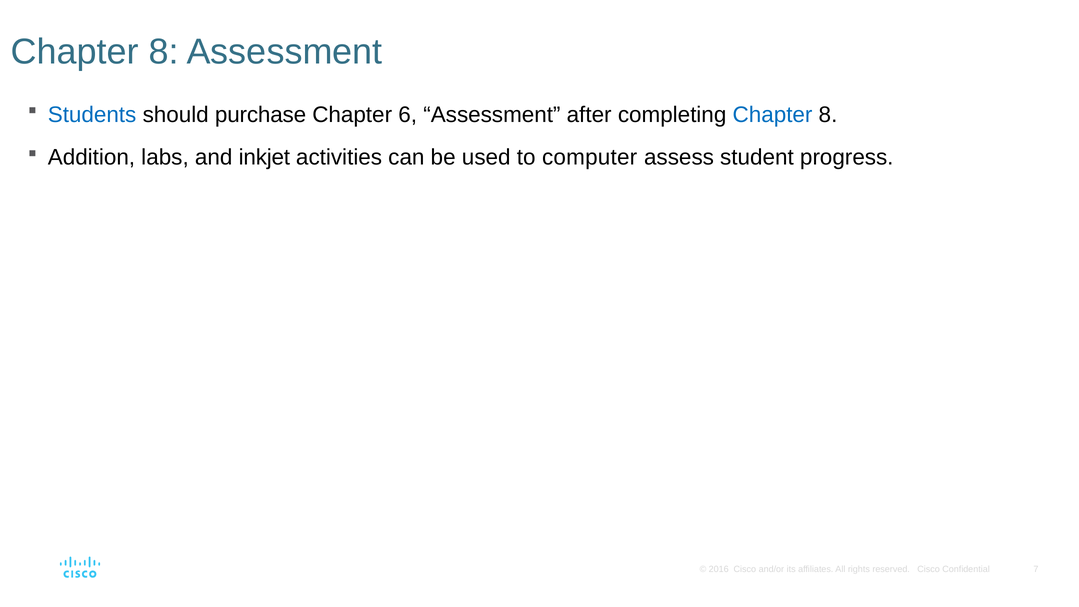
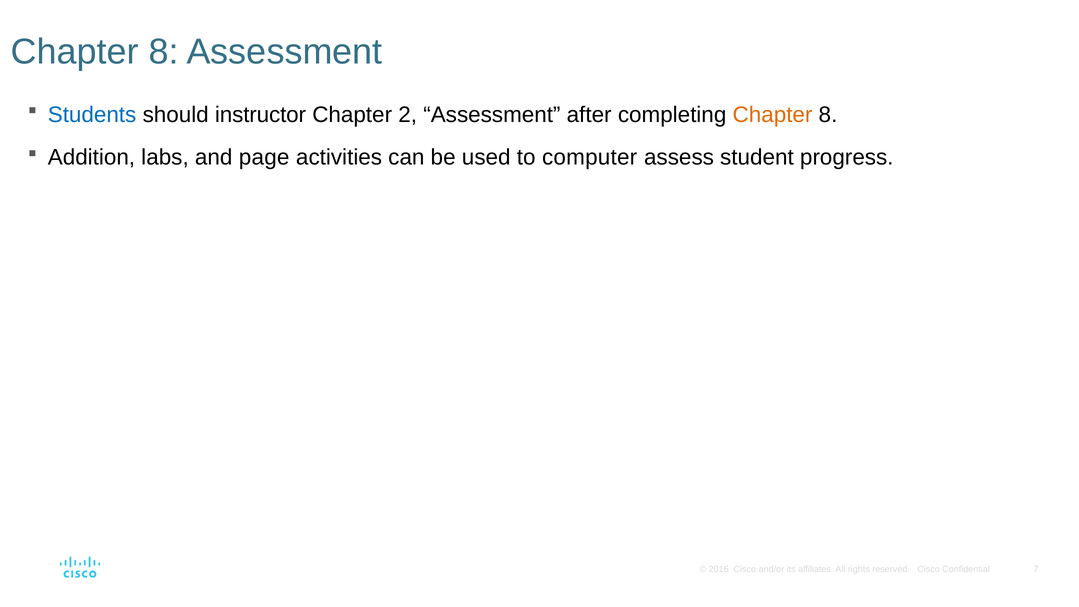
purchase: purchase -> instructor
6: 6 -> 2
Chapter at (773, 115) colour: blue -> orange
inkjet: inkjet -> page
